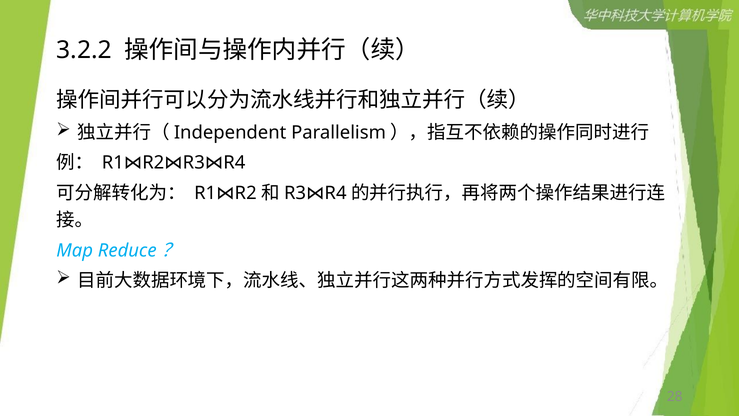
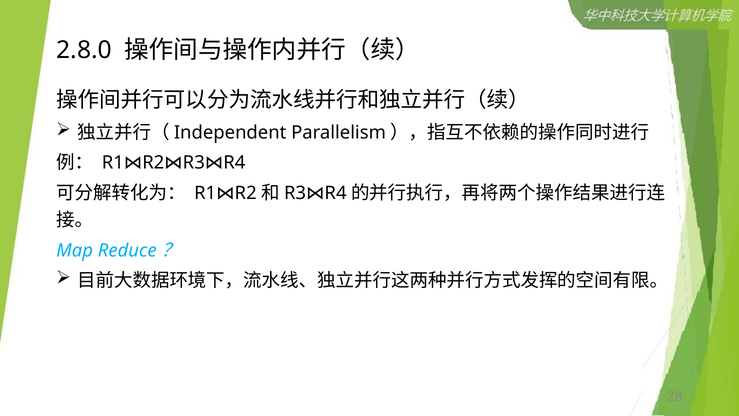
3.2.2: 3.2.2 -> 2.8.0
